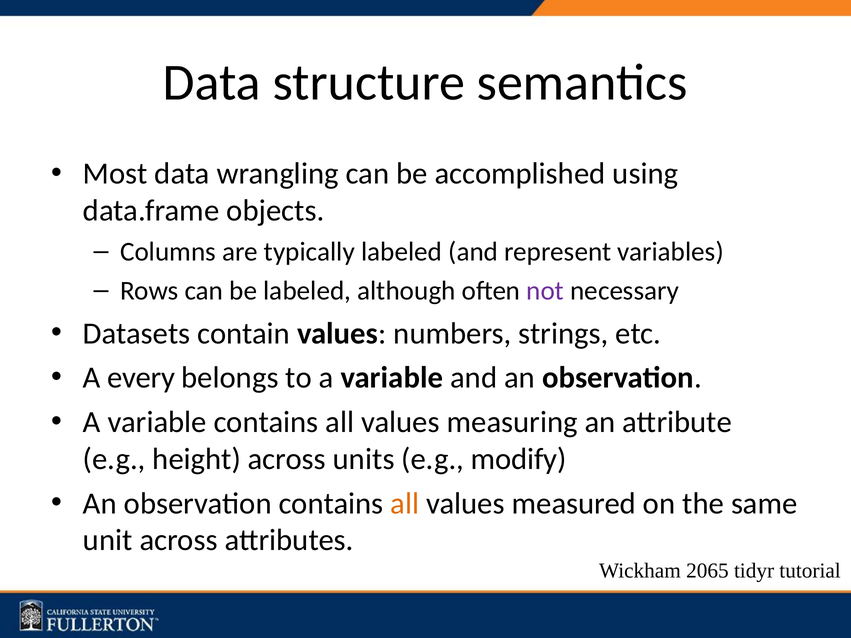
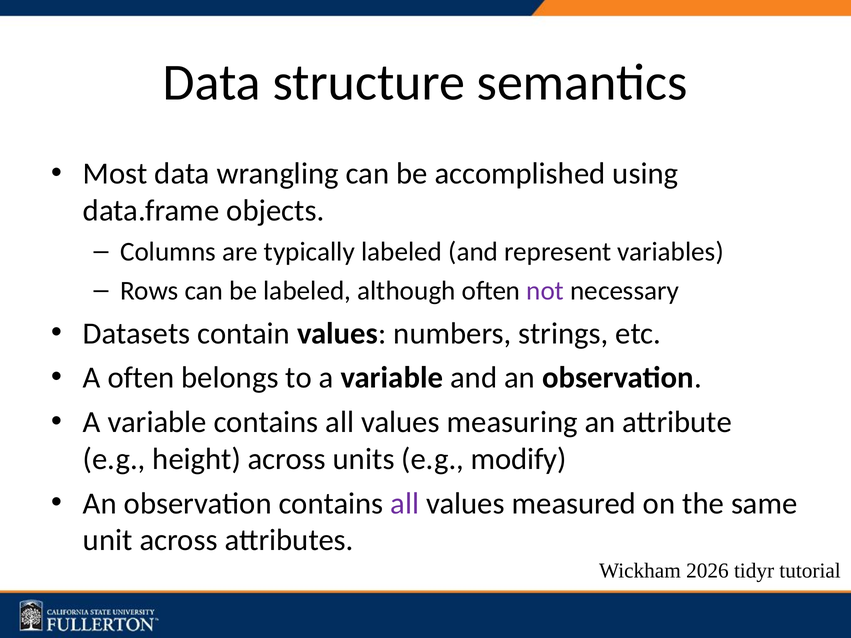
A every: every -> often
all at (405, 504) colour: orange -> purple
2065: 2065 -> 2026
